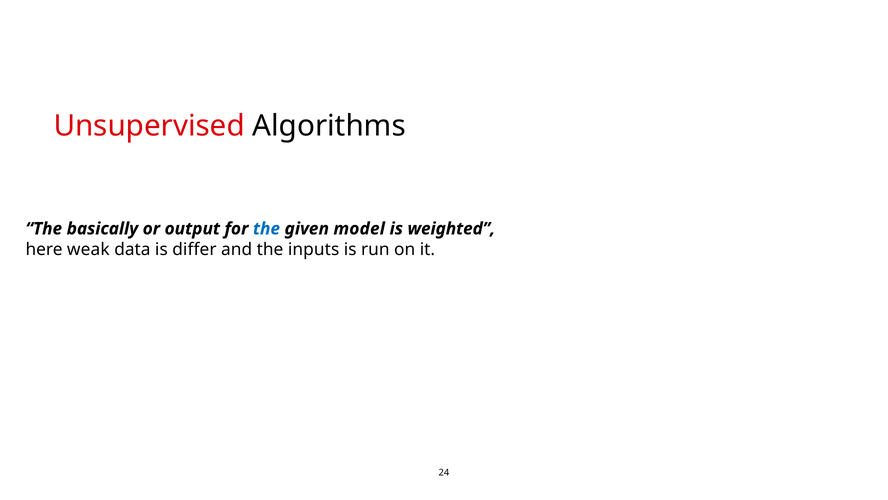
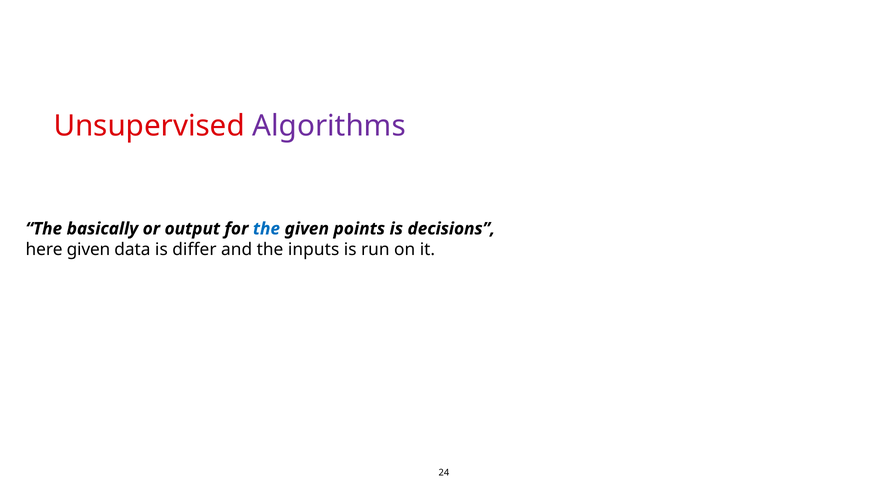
Algorithms colour: black -> purple
model: model -> points
weighted: weighted -> decisions
here weak: weak -> given
